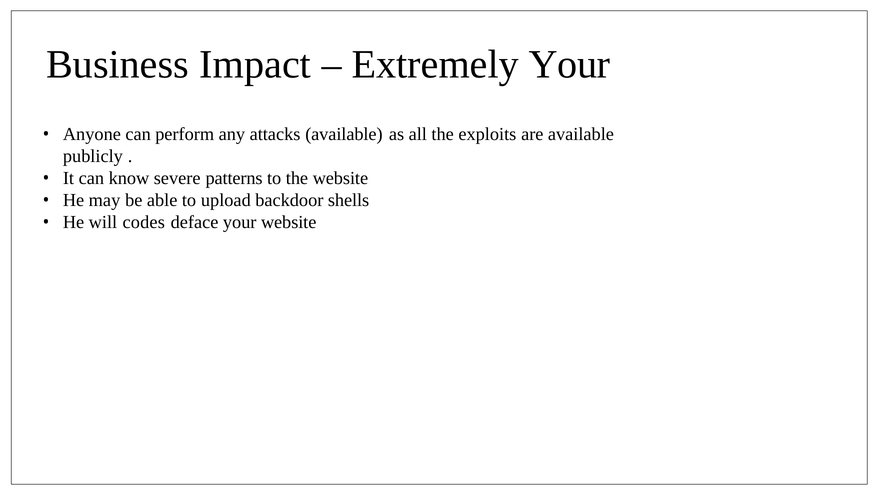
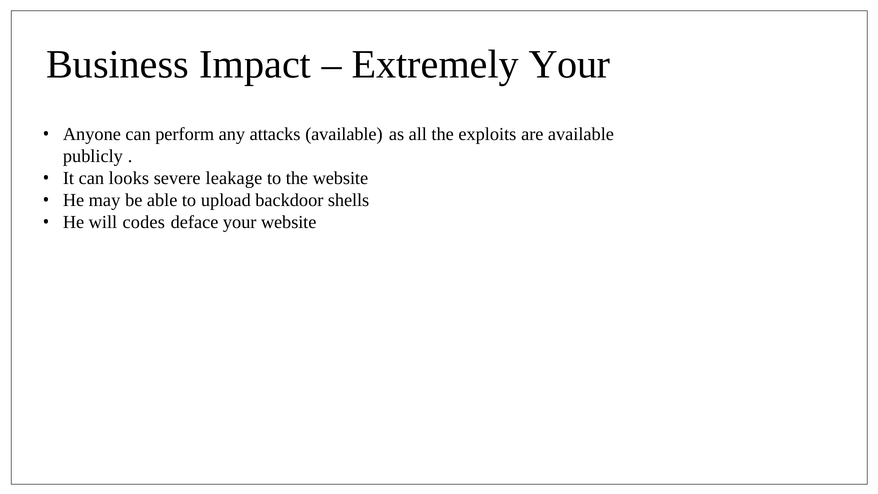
know: know -> looks
patterns: patterns -> leakage
